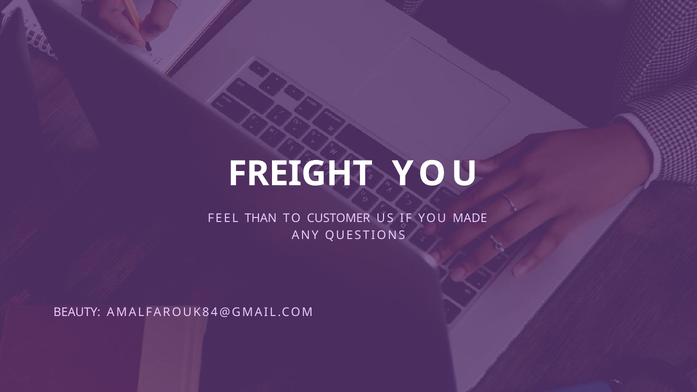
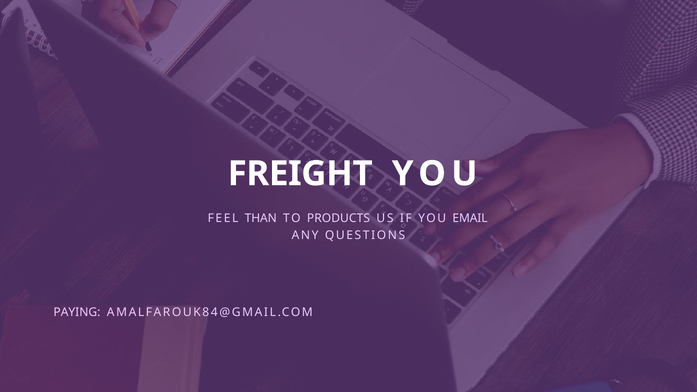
CUSTOMER: CUSTOMER -> PRODUCTS
MADE: MADE -> EMAIL
BEAUTY: BEAUTY -> PAYING
